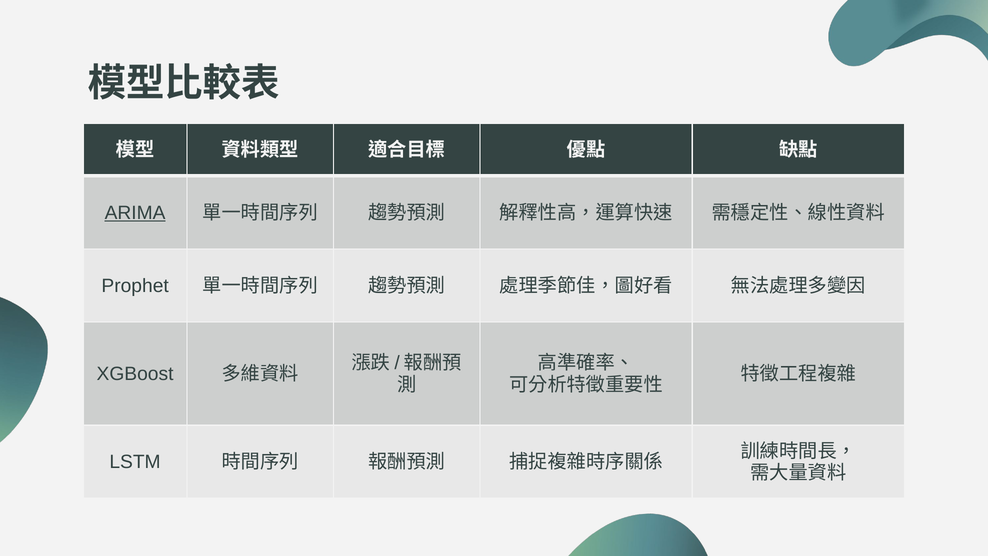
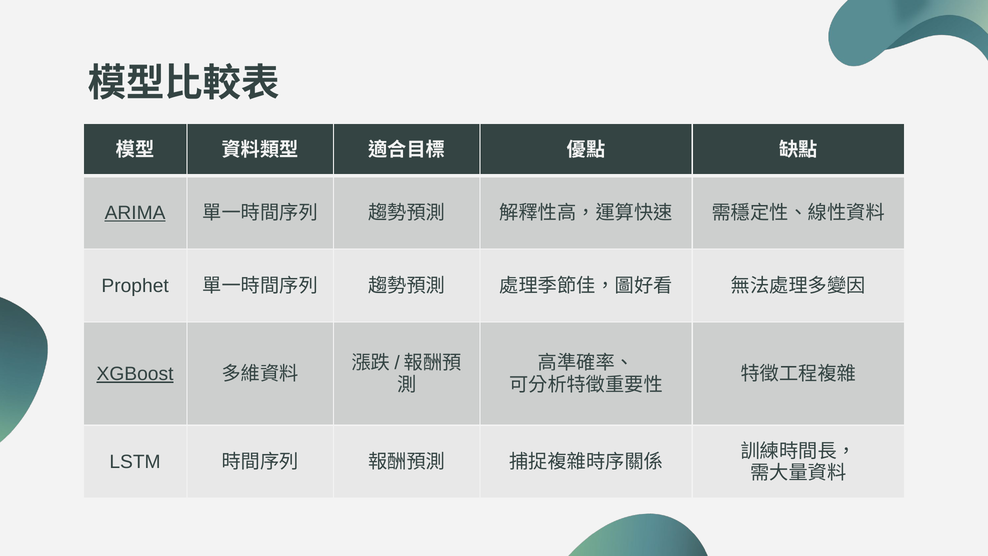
XGBoost underline: none -> present
